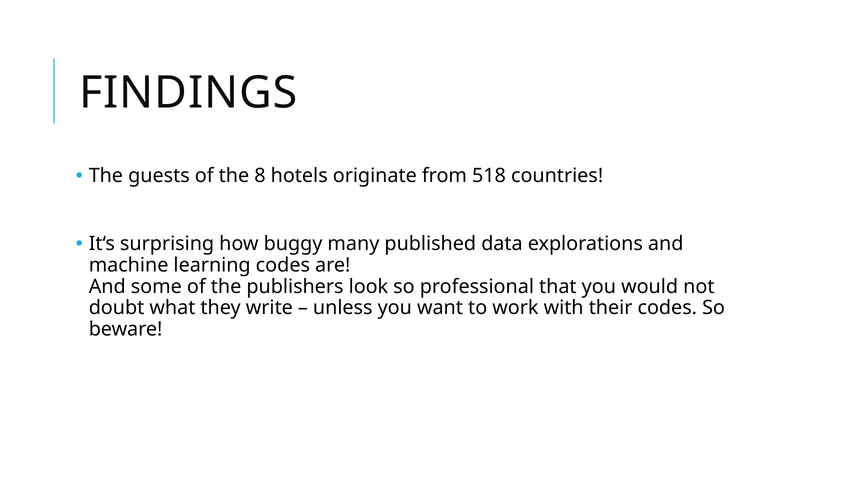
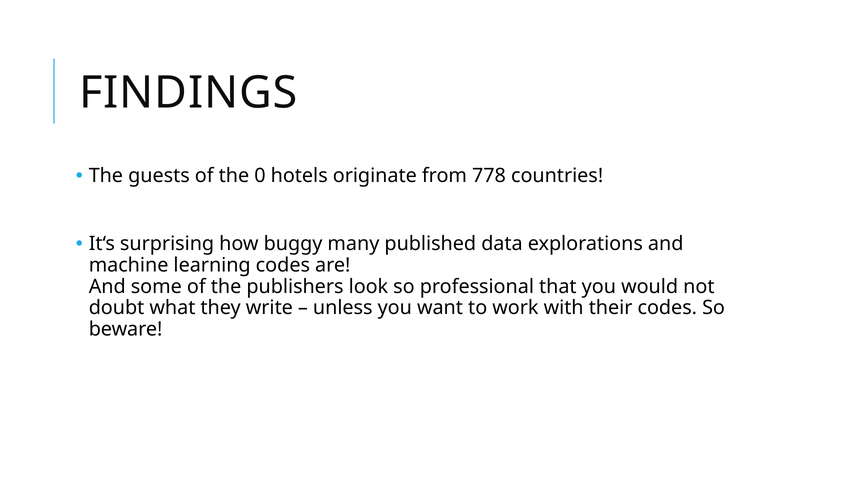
8: 8 -> 0
518: 518 -> 778
